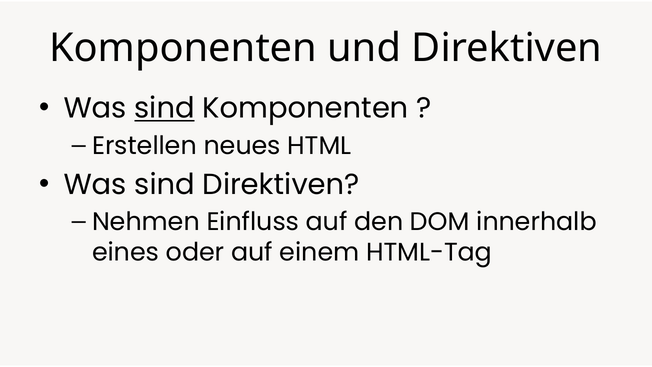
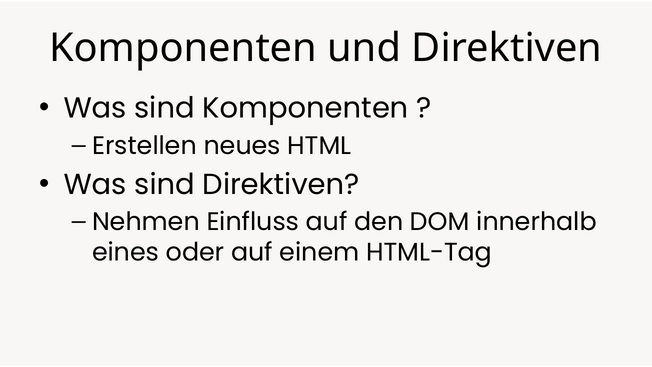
sind at (165, 108) underline: present -> none
